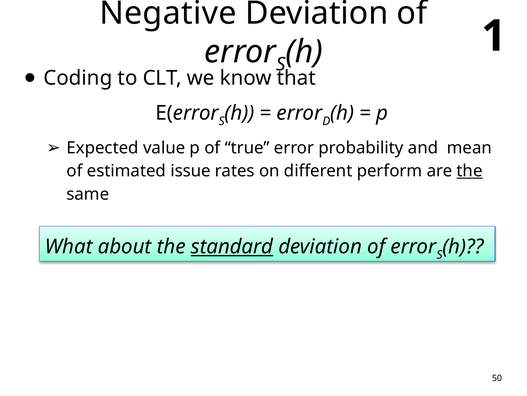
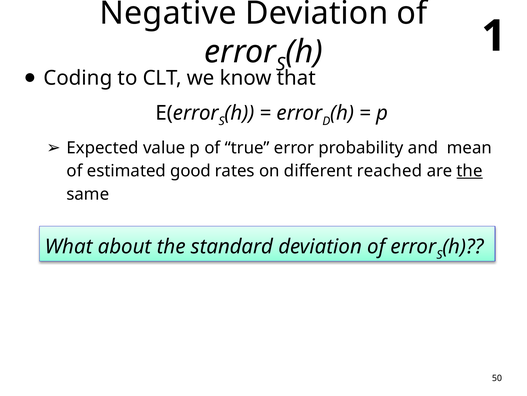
issue: issue -> good
perform: perform -> reached
standard underline: present -> none
